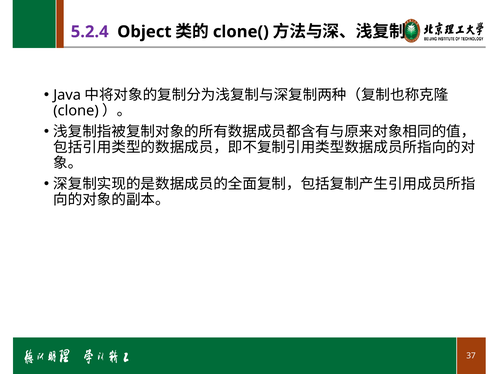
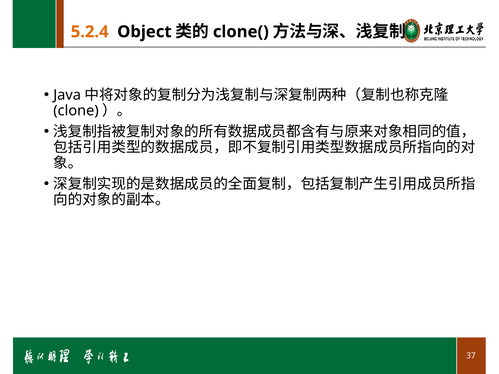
5.2.4 colour: purple -> orange
